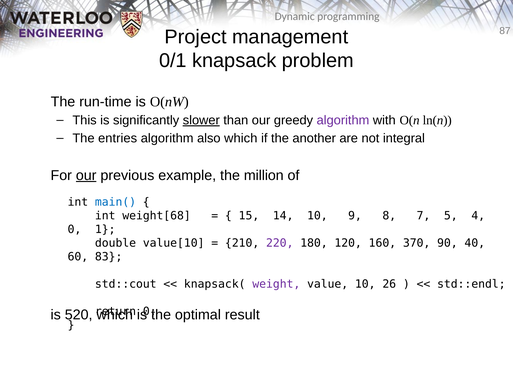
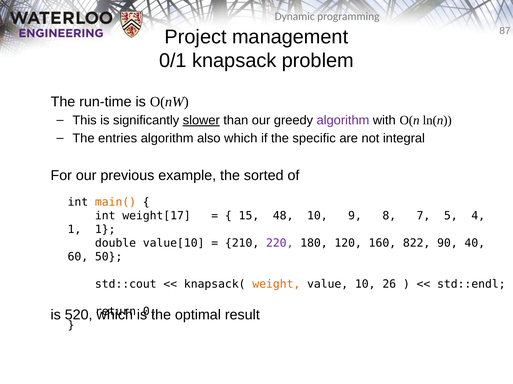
another: another -> specific
our at (86, 176) underline: present -> none
million: million -> sorted
main( colour: blue -> orange
weight[68: weight[68 -> weight[17
14: 14 -> 48
0 at (74, 230): 0 -> 1
370: 370 -> 822
83: 83 -> 50
weight colour: purple -> orange
